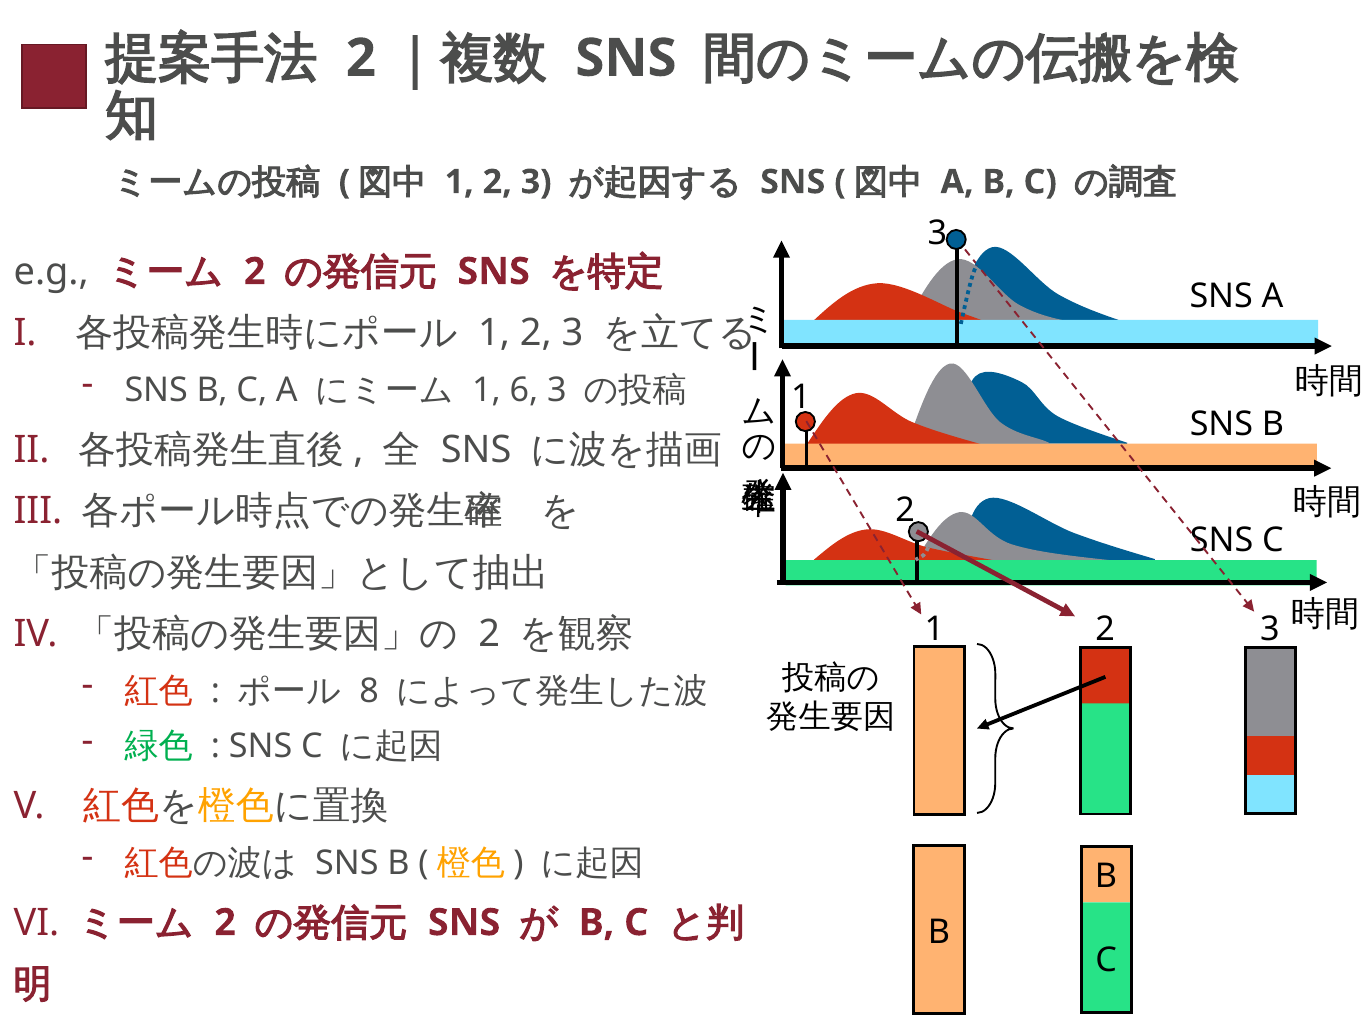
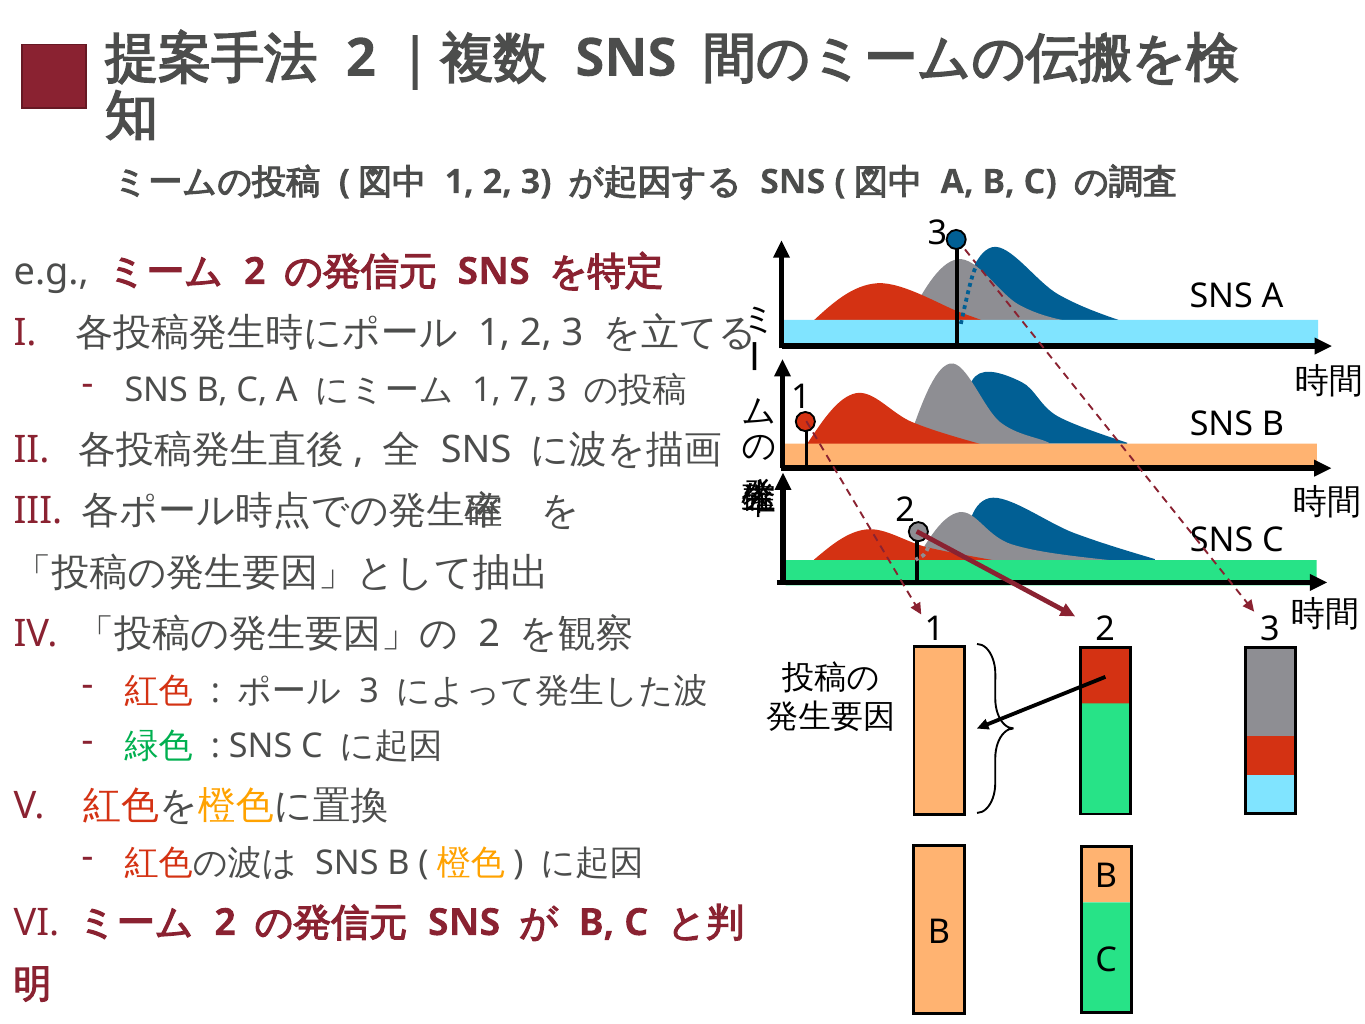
6: 6 -> 7
8 at (369, 691): 8 -> 3
